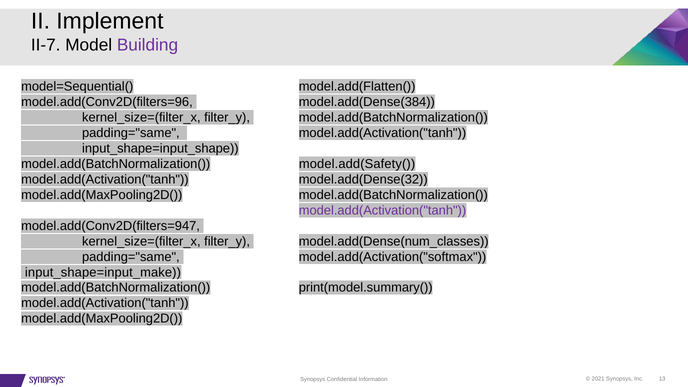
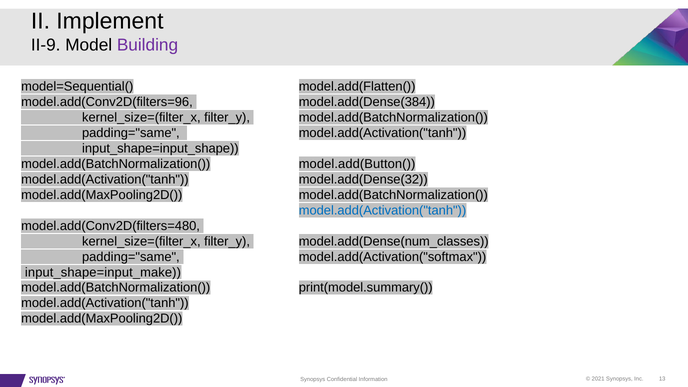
II-7: II-7 -> II-9
model.add(Safety(: model.add(Safety( -> model.add(Button(
model.add(Activation("tanh at (382, 210) colour: purple -> blue
model.add(Conv2D(filters=947: model.add(Conv2D(filters=947 -> model.add(Conv2D(filters=480
